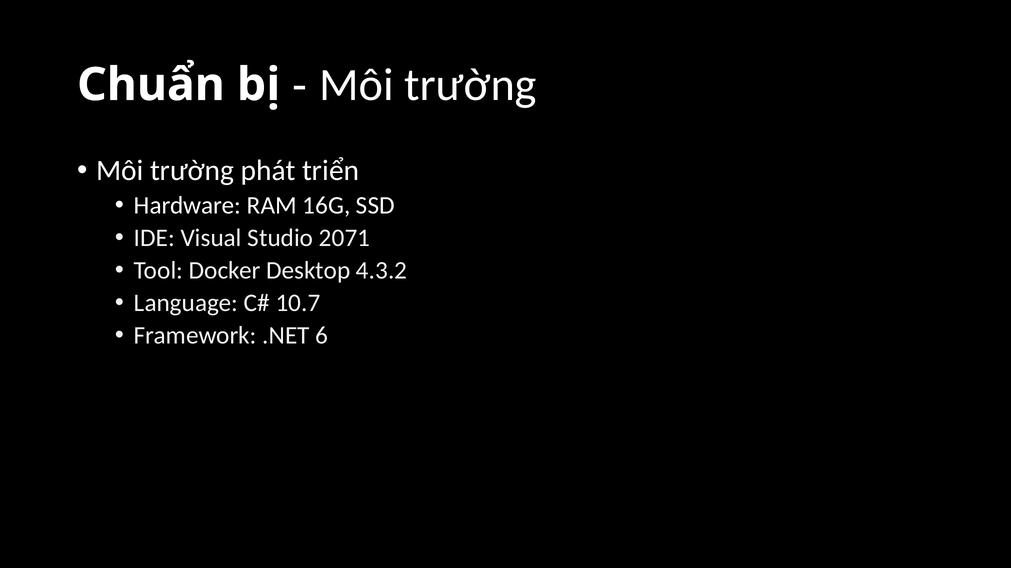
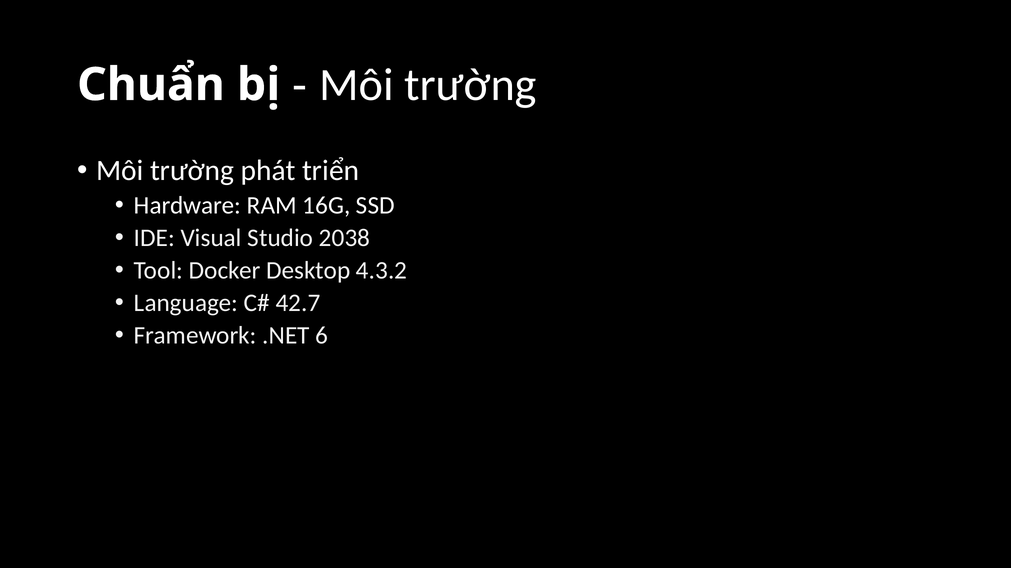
2071: 2071 -> 2038
10.7: 10.7 -> 42.7
